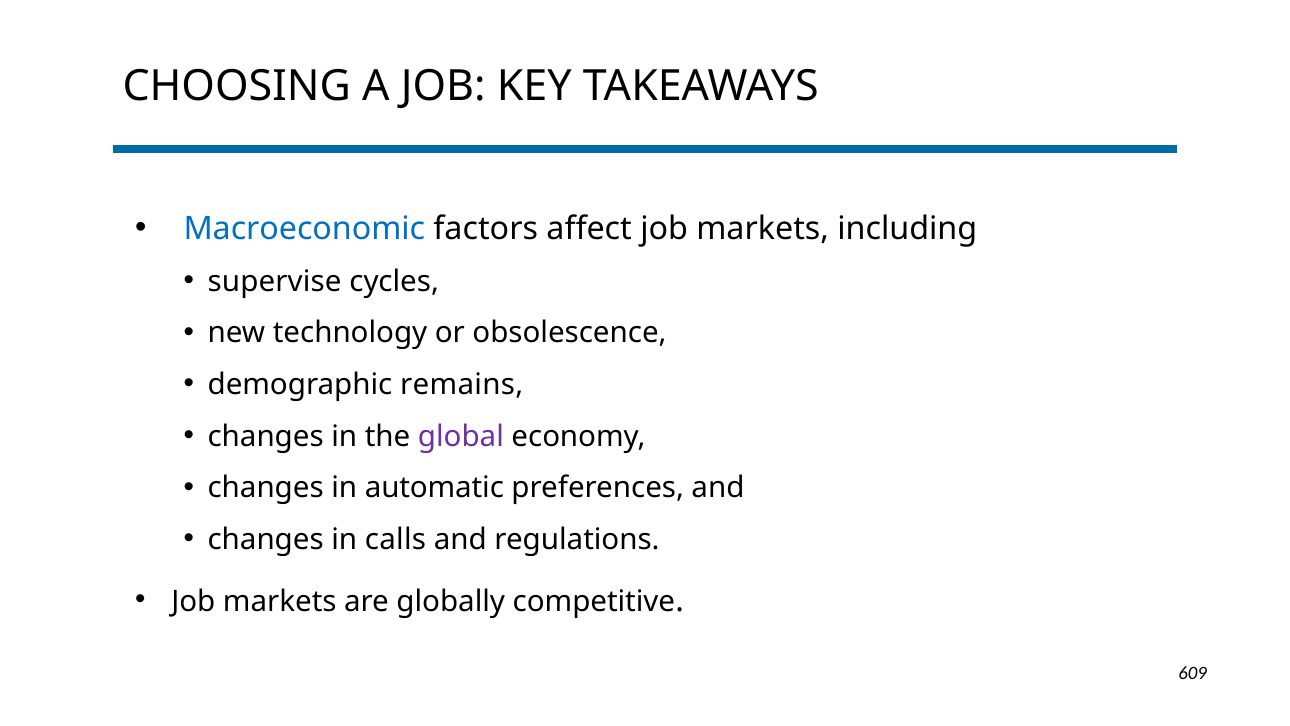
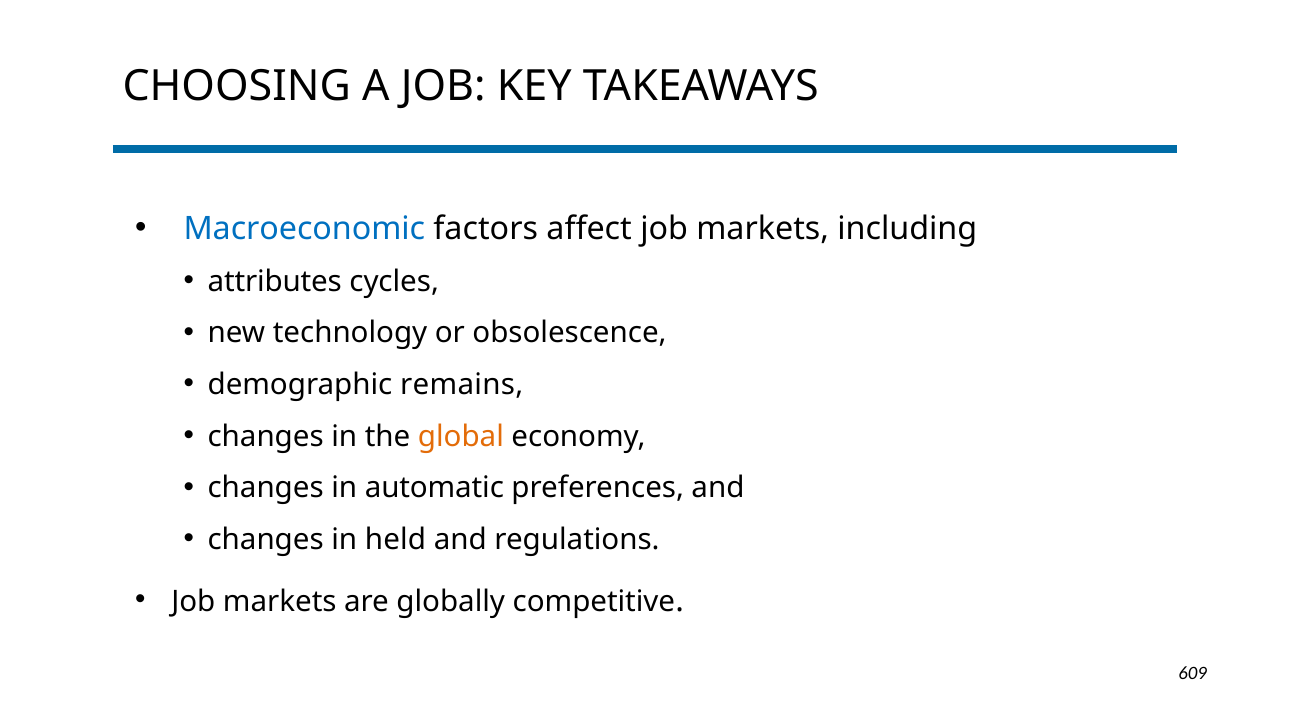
supervise: supervise -> attributes
global colour: purple -> orange
calls: calls -> held
